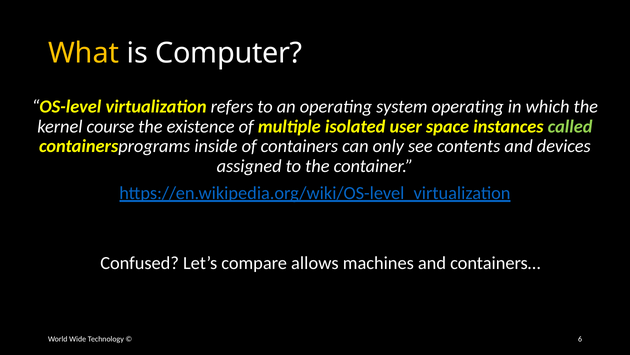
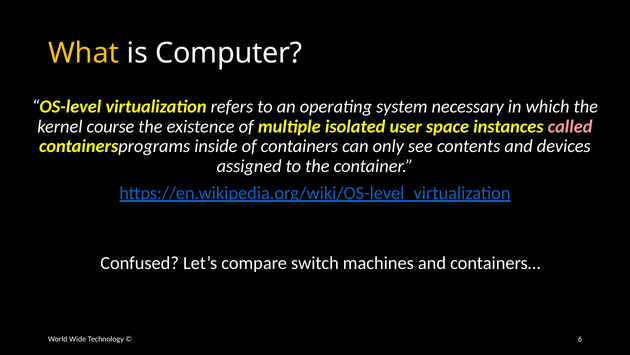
system operating: operating -> necessary
called colour: light green -> pink
allows: allows -> switch
